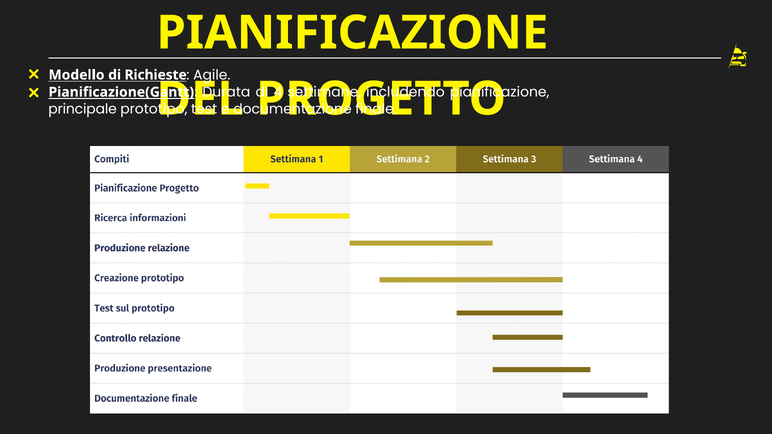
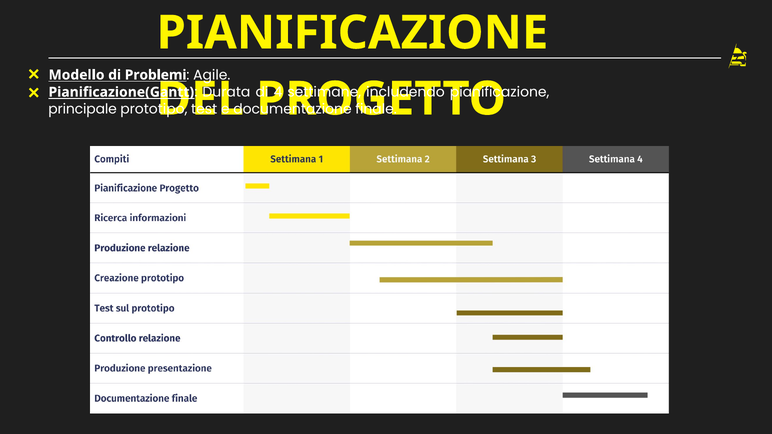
Richieste: Richieste -> Problemi
